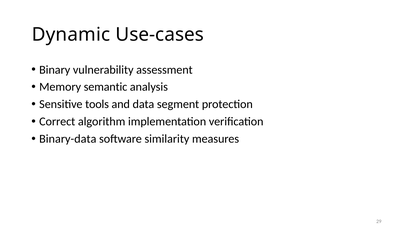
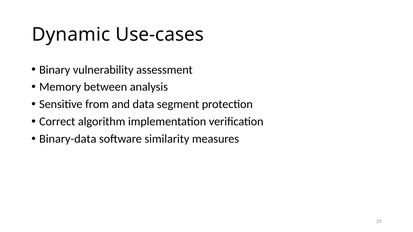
semantic: semantic -> between
tools: tools -> from
